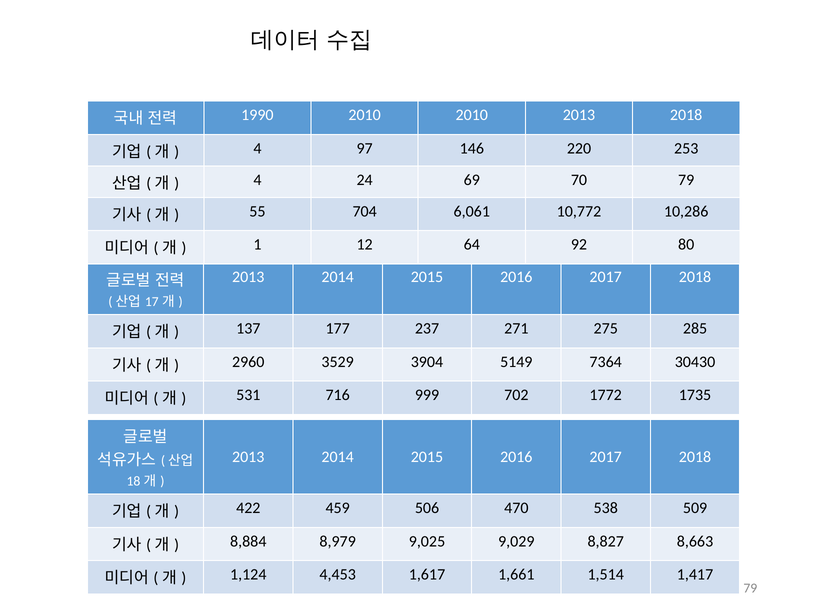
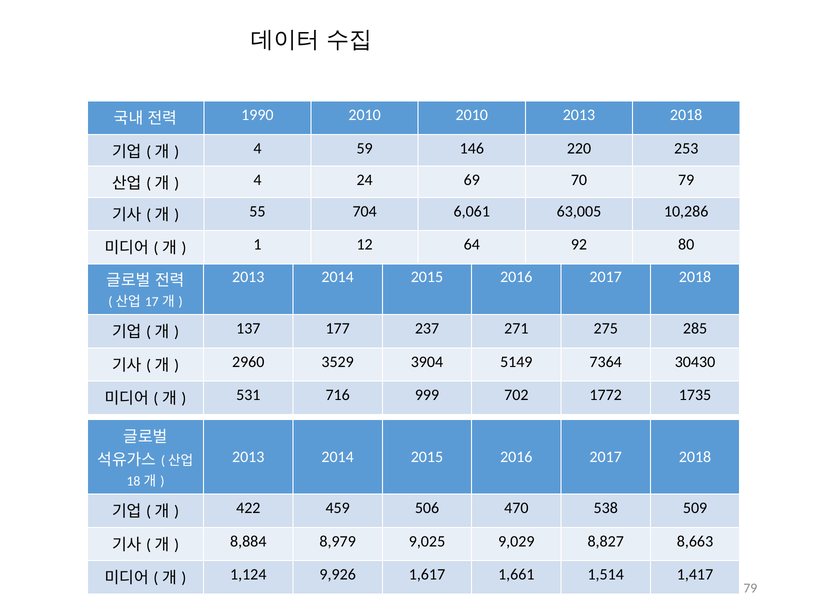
97: 97 -> 59
10,772: 10,772 -> 63,005
4,453: 4,453 -> 9,926
